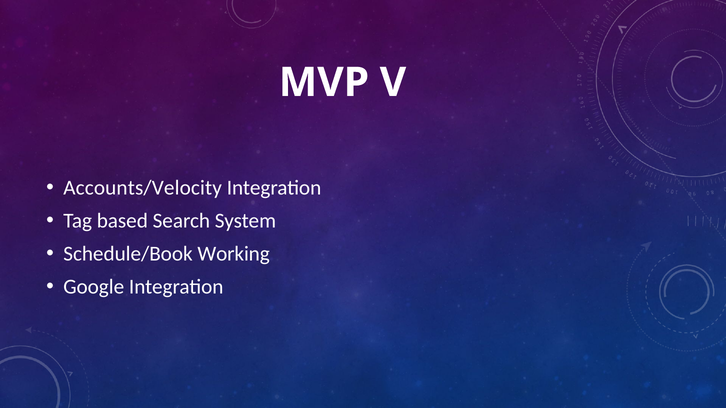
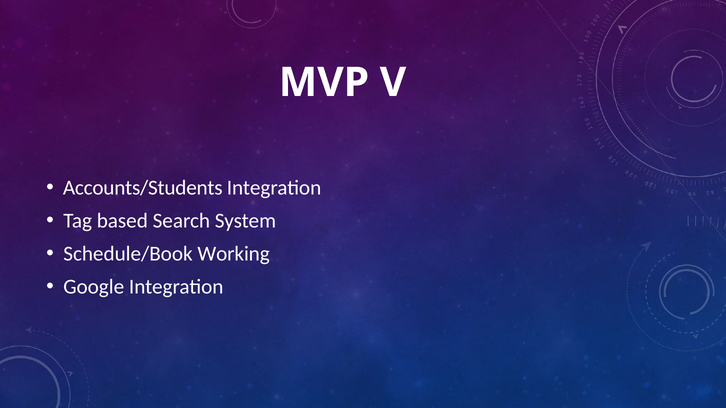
Accounts/Velocity: Accounts/Velocity -> Accounts/Students
